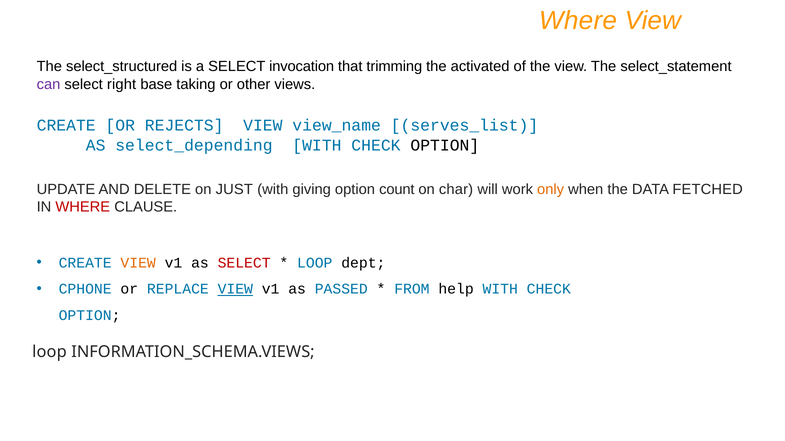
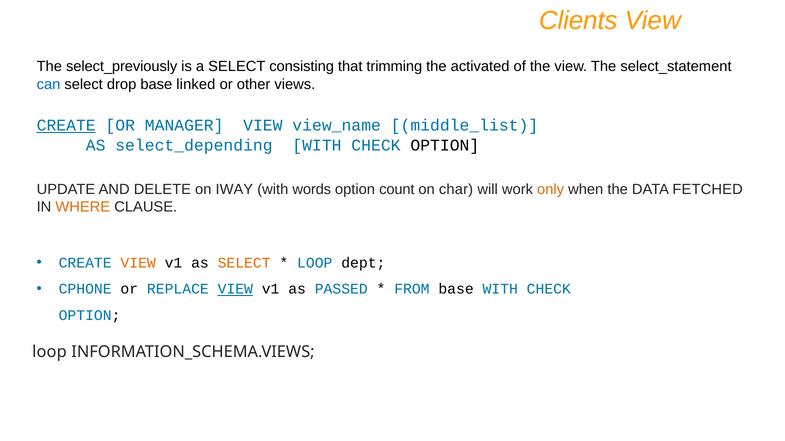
Where at (578, 20): Where -> Clients
select_structured: select_structured -> select_previously
invocation: invocation -> consisting
can colour: purple -> blue
right: right -> drop
taking: taking -> linked
CREATE at (66, 126) underline: none -> present
REJECTS: REJECTS -> MANAGER
serves_list: serves_list -> middle_list
JUST: JUST -> IWAY
giving: giving -> words
WHERE at (83, 207) colour: red -> orange
SELECT at (244, 263) colour: red -> orange
FROM help: help -> base
